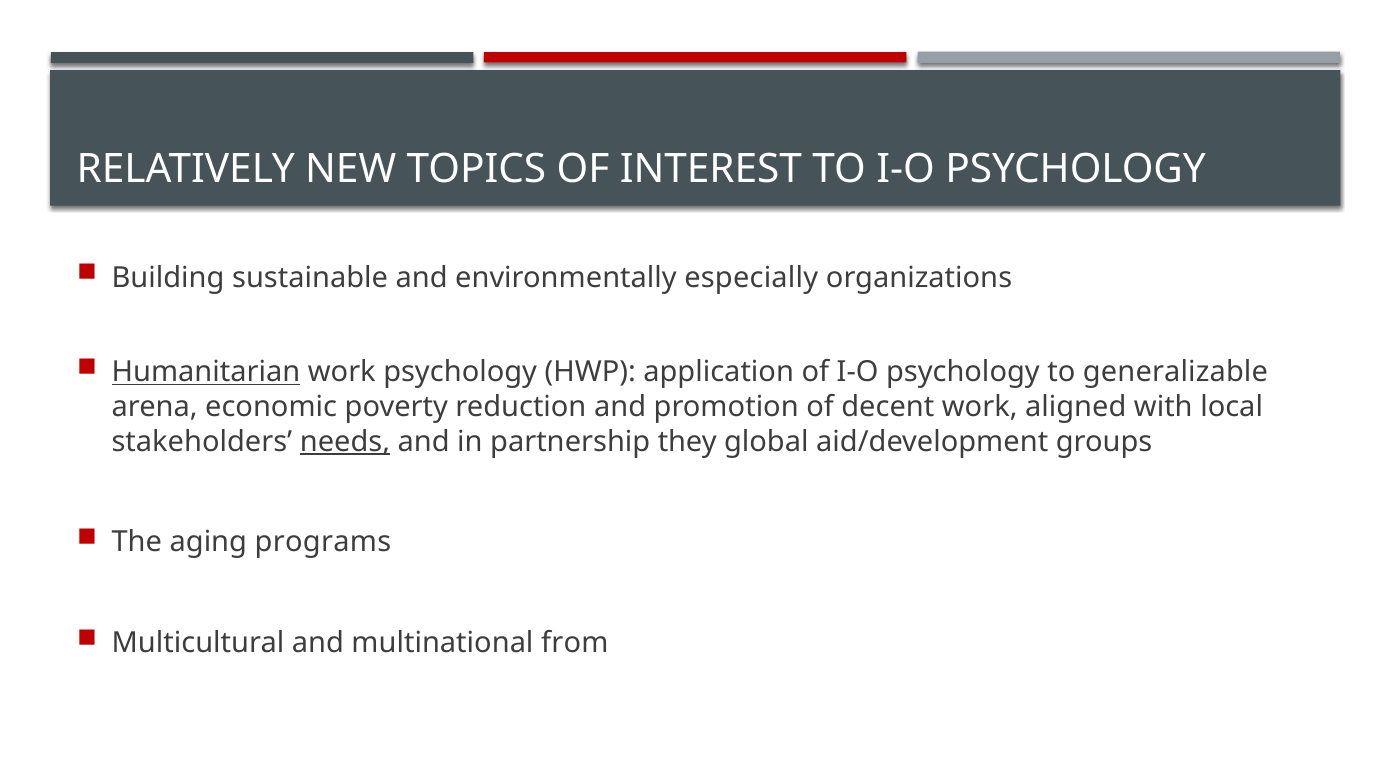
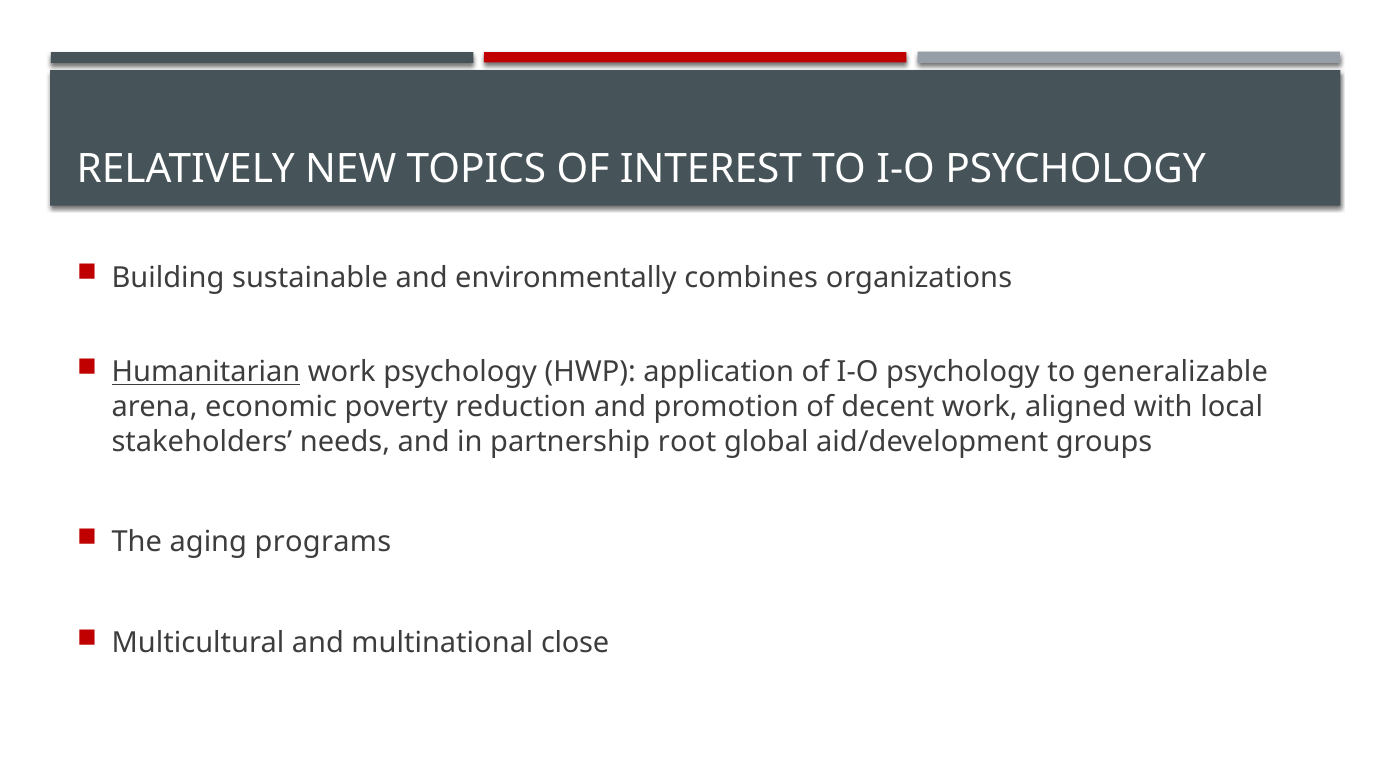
especially: especially -> combines
needs underline: present -> none
they: they -> root
from: from -> close
